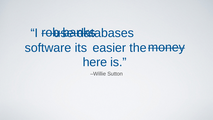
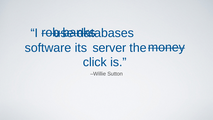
easier: easier -> server
here: here -> click
